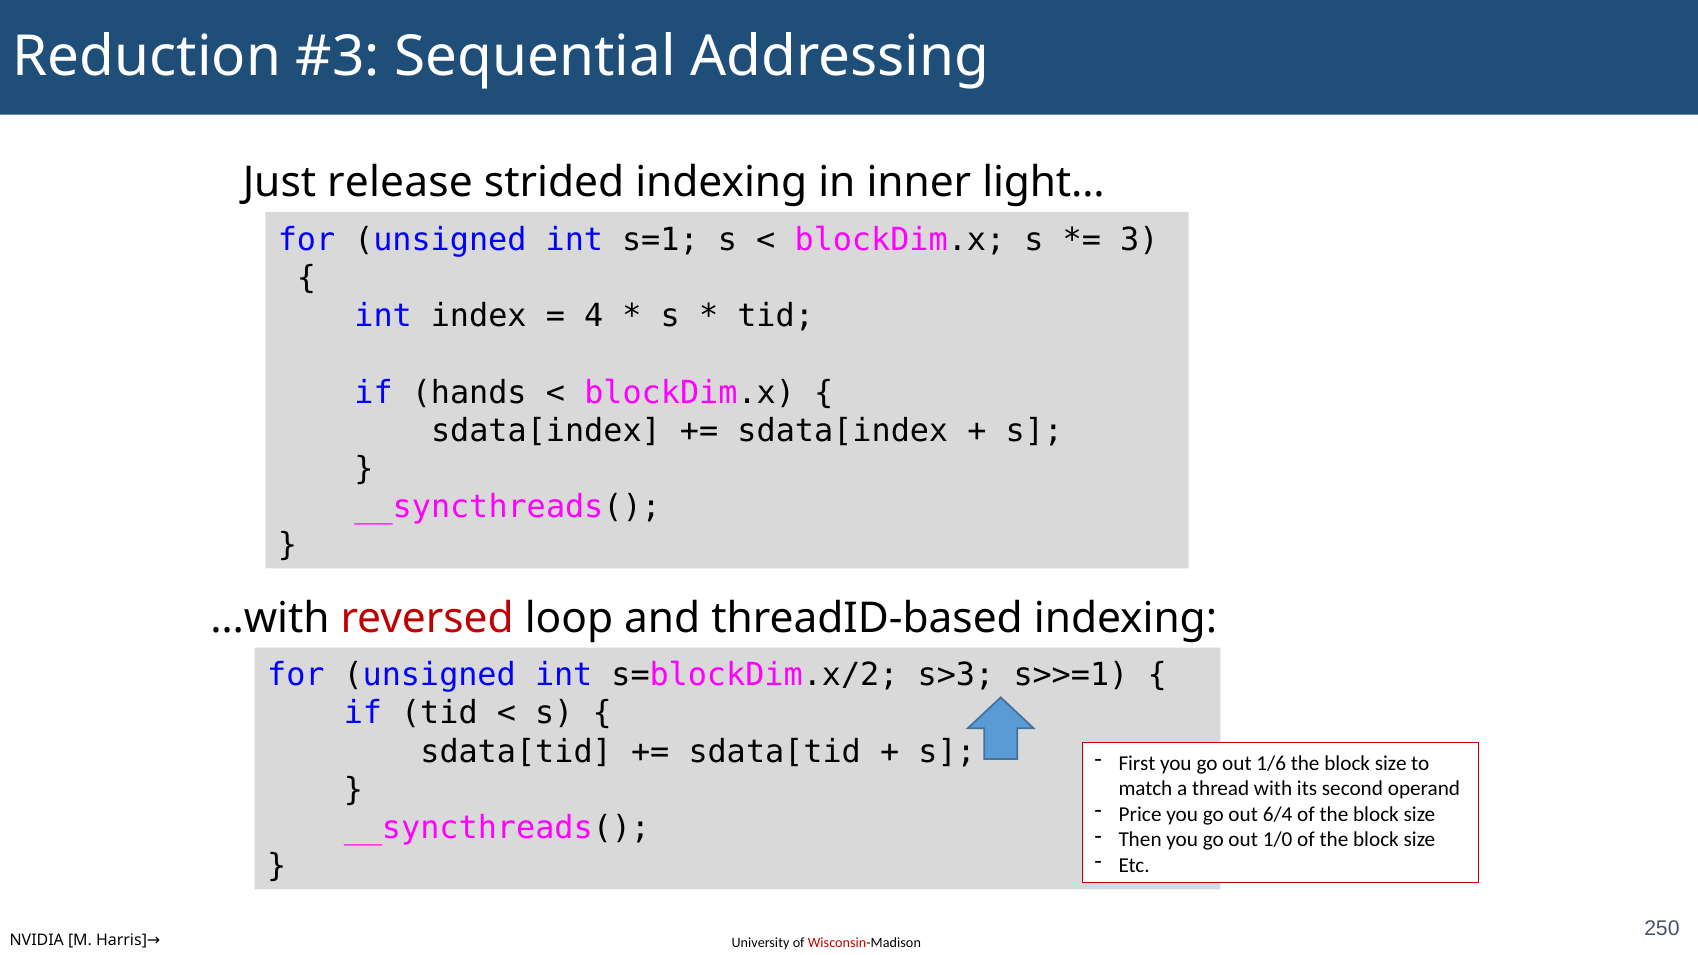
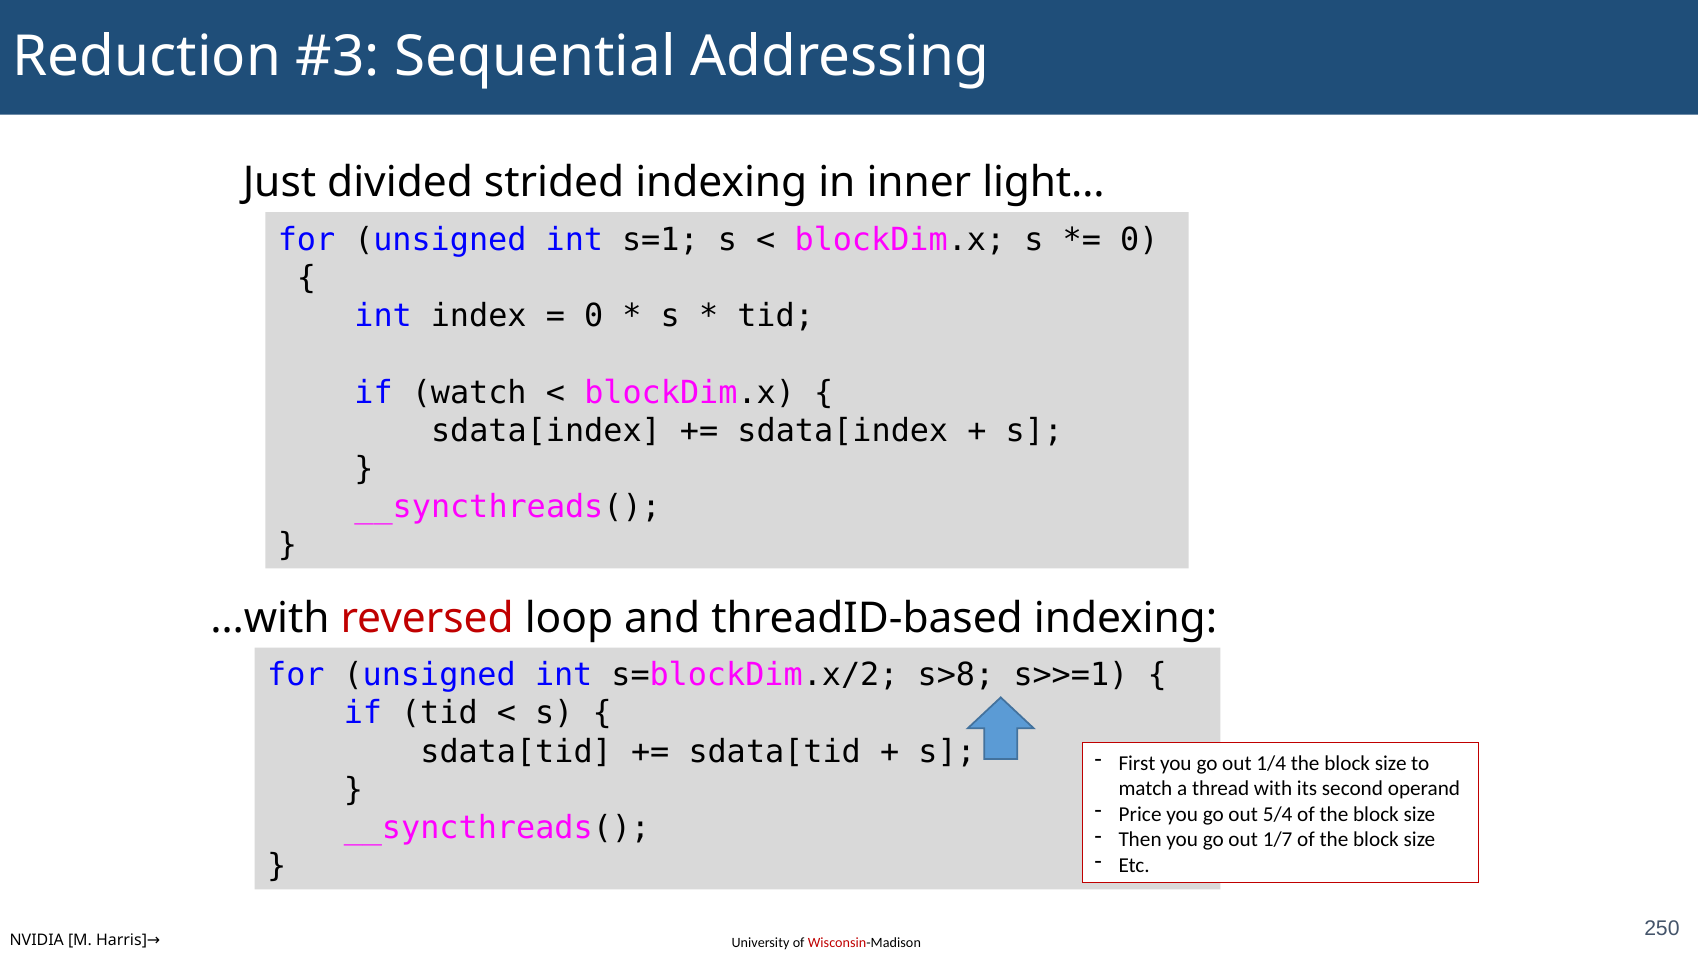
release: release -> divided
3 at (1139, 240): 3 -> 0
4 at (594, 316): 4 -> 0
hands: hands -> watch
s>3: s>3 -> s>8
1/6: 1/6 -> 1/4
6/4: 6/4 -> 5/4
1/0: 1/0 -> 1/7
